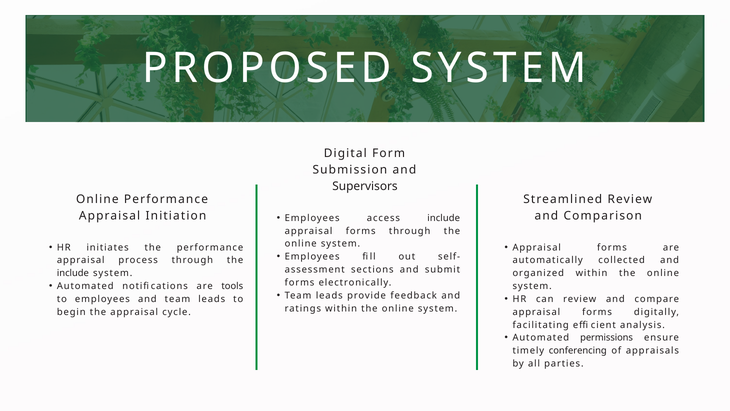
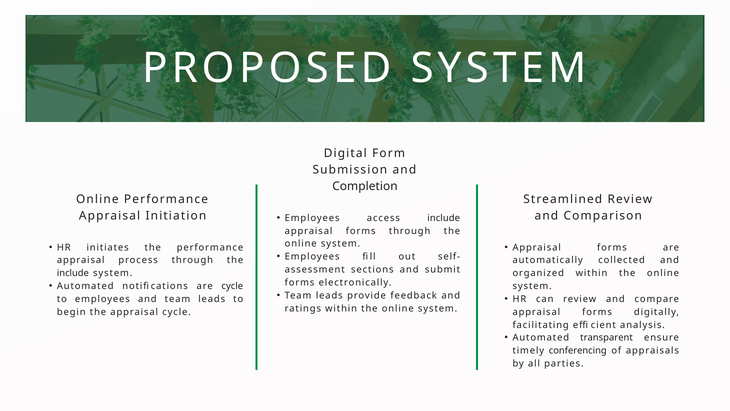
Supervisors: Supervisors -> Completion
are tools: tools -> cycle
permissions: permissions -> transparent
